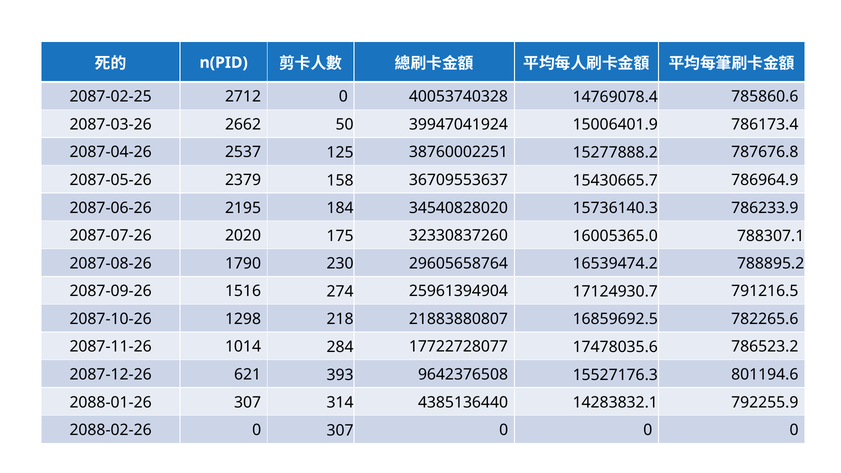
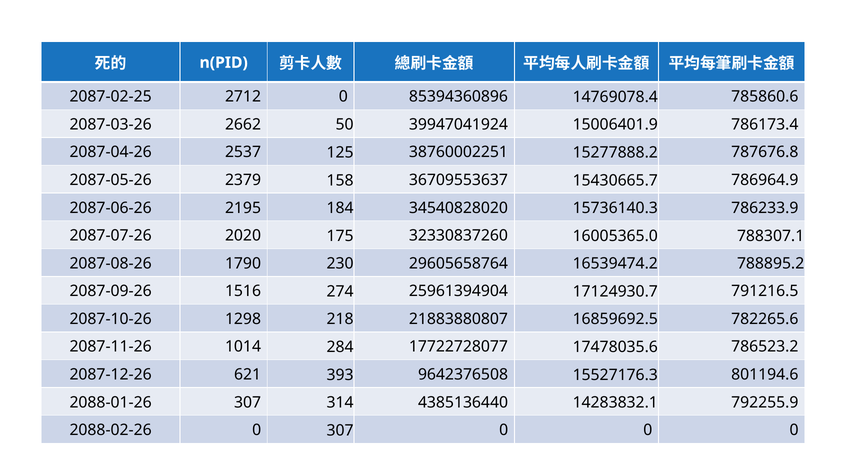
40053740328: 40053740328 -> 85394360896
